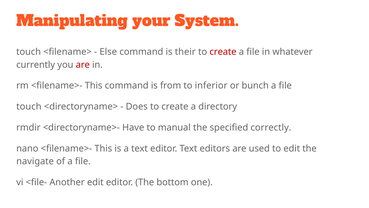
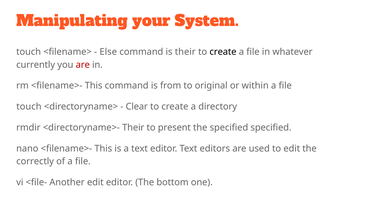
create at (223, 52) colour: red -> black
inferior: inferior -> original
bunch: bunch -> within
Does: Does -> Clear
<directoryname>- Have: Have -> Their
manual: manual -> present
specified correctly: correctly -> specified
navigate: navigate -> correctly
